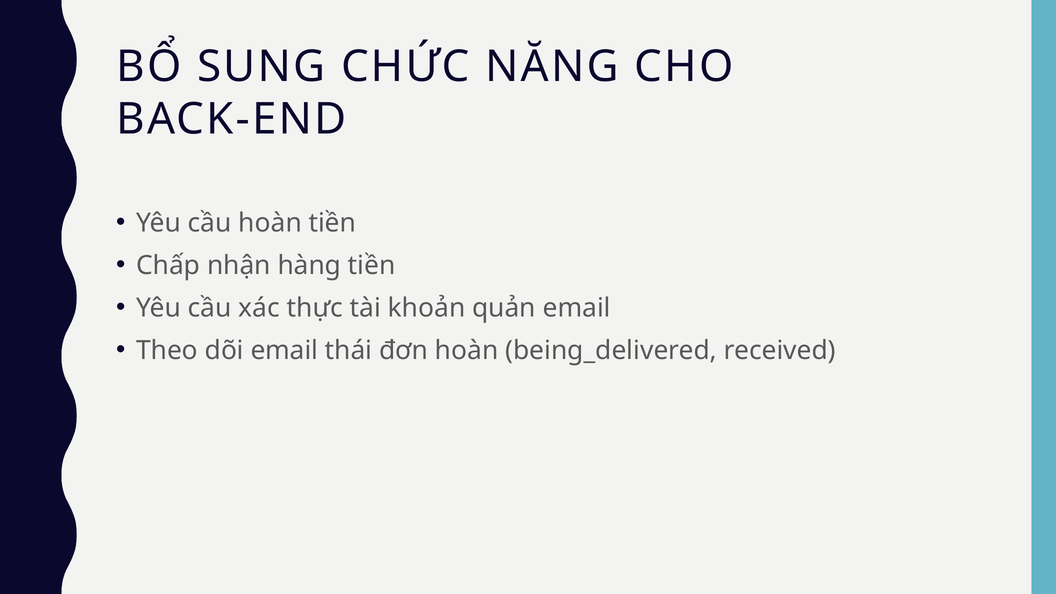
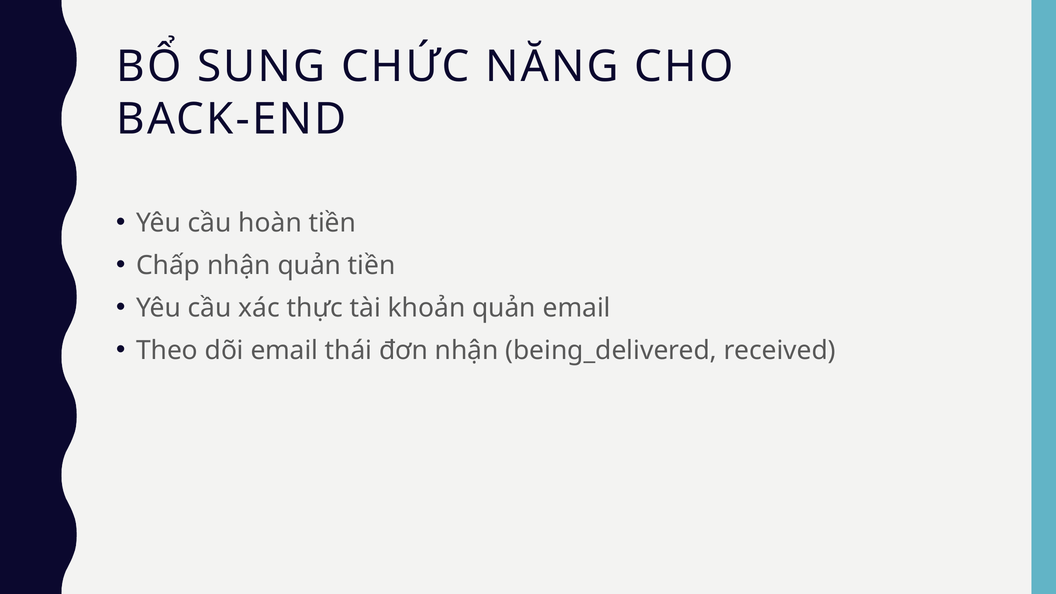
nhận hàng: hàng -> quản
đơn hoàn: hoàn -> nhận
